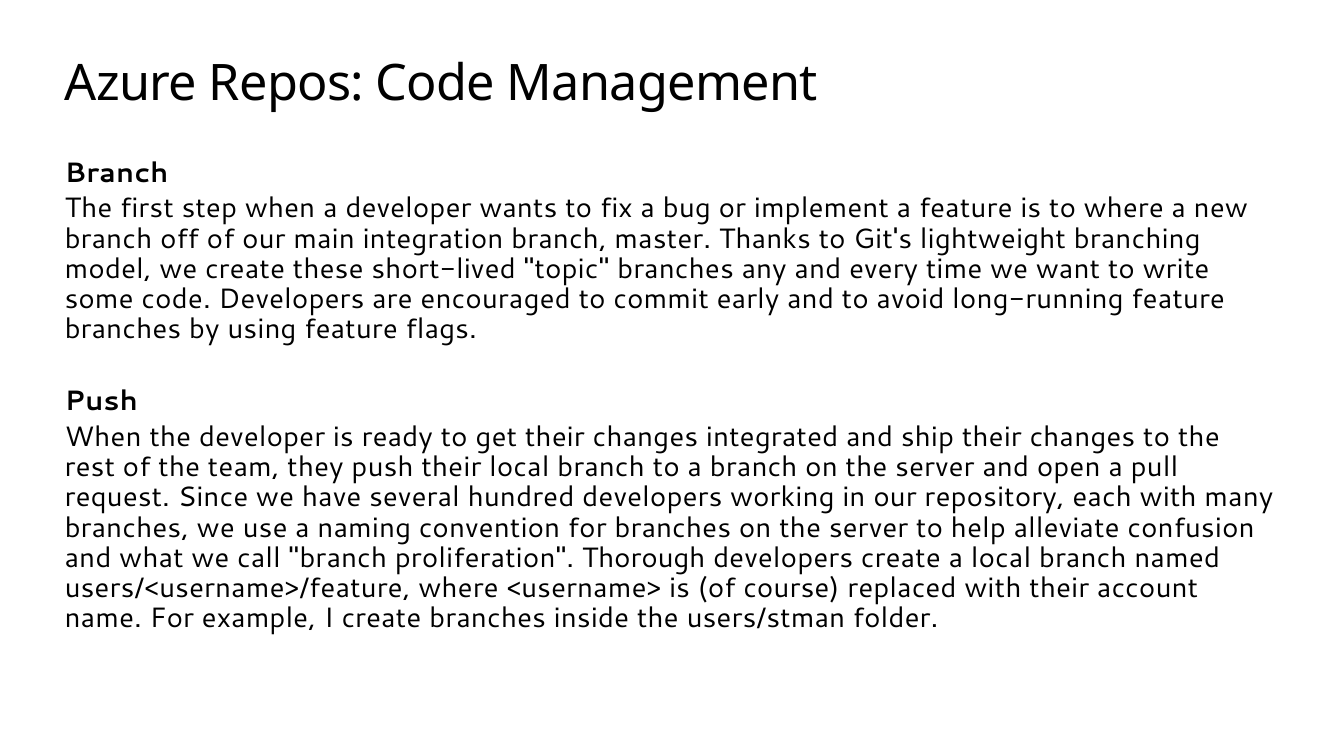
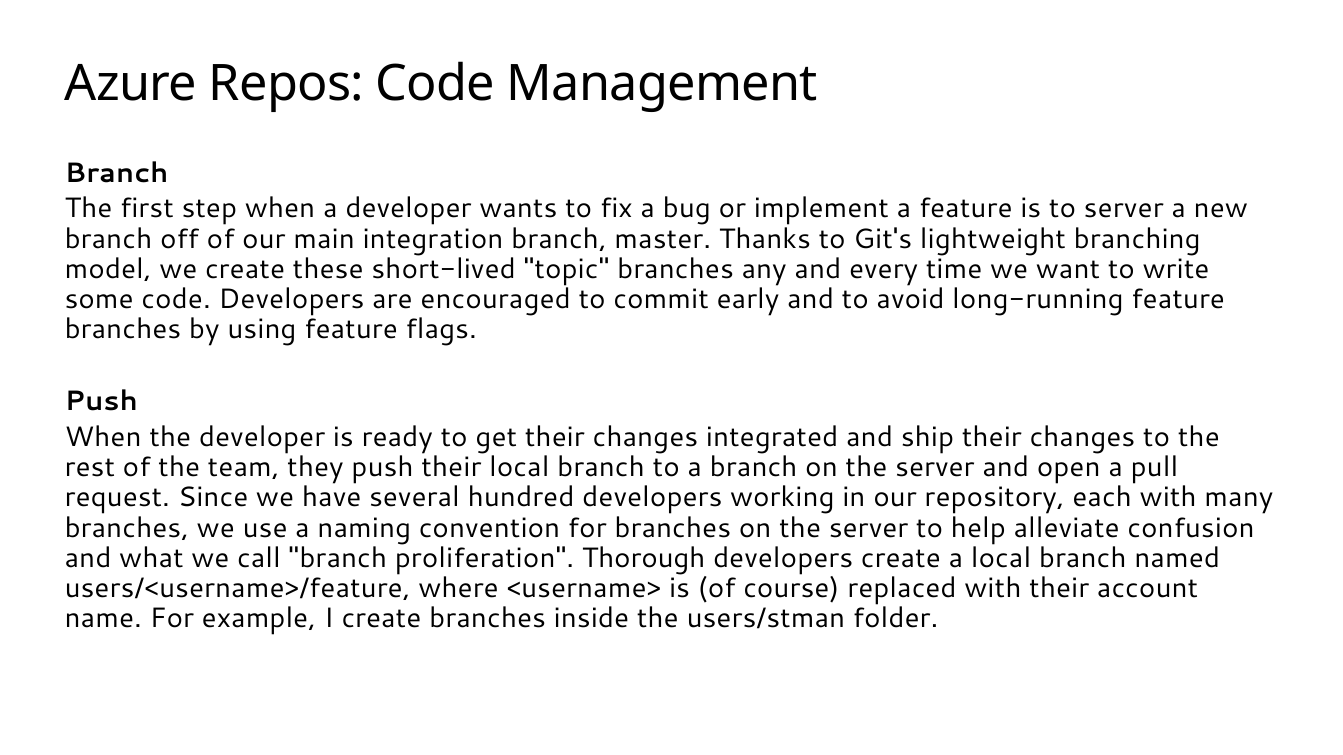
to where: where -> server
